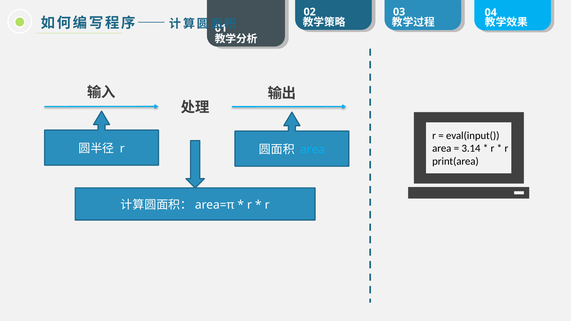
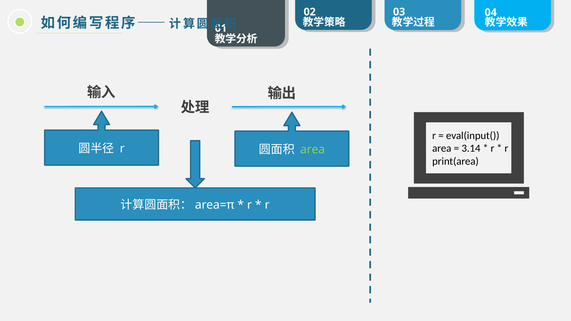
area at (313, 150) colour: light blue -> light green
